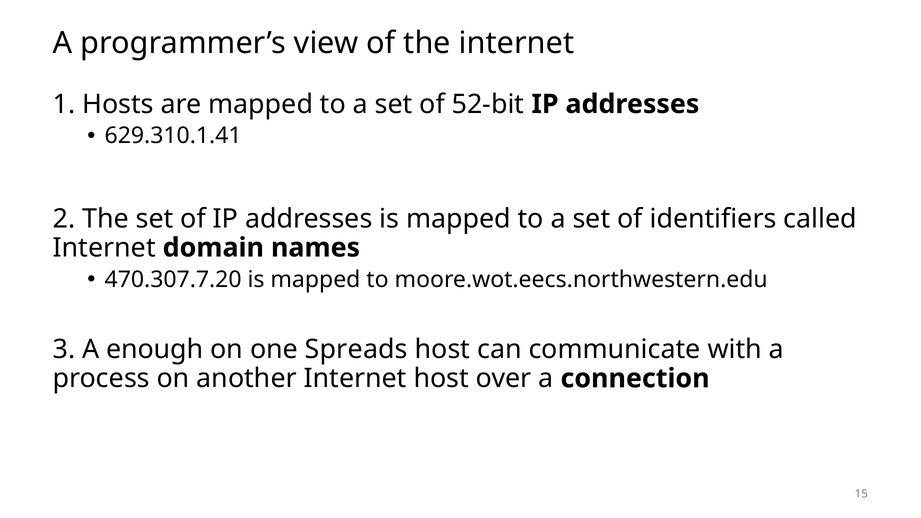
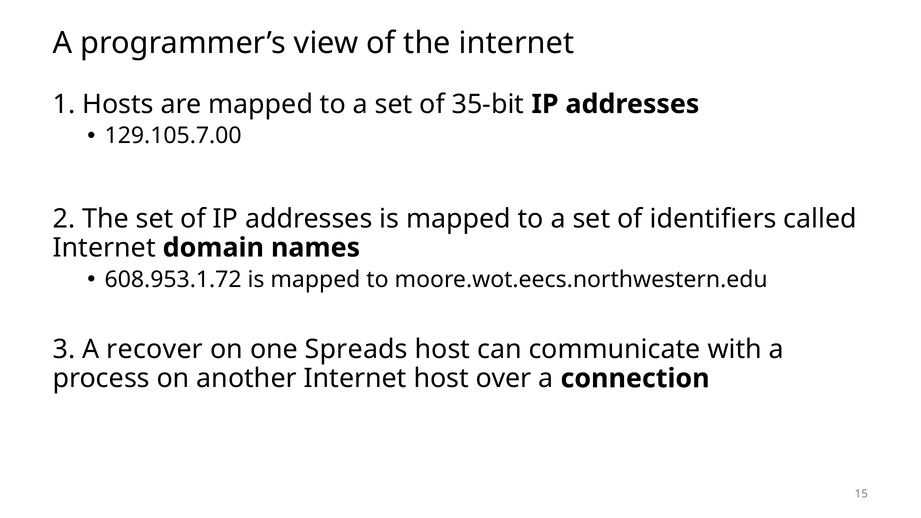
52-bit: 52-bit -> 35-bit
629.310.1.41: 629.310.1.41 -> 129.105.7.00
470.307.7.20: 470.307.7.20 -> 608.953.1.72
enough: enough -> recover
